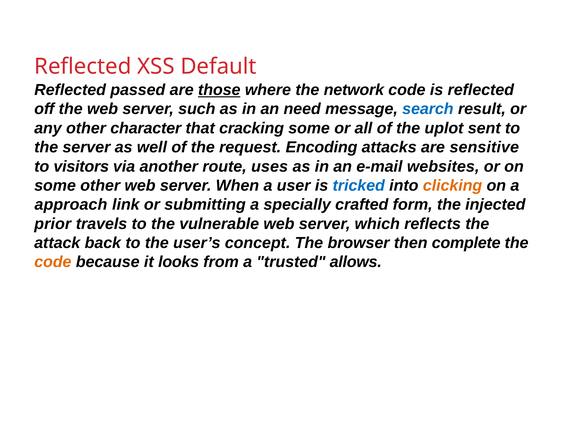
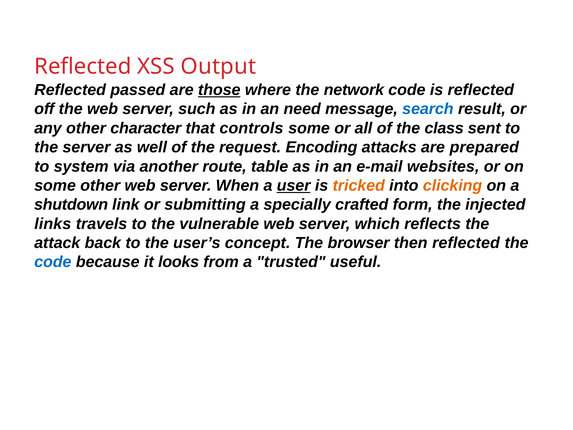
Default: Default -> Output
cracking: cracking -> controls
uplot: uplot -> class
sensitive: sensitive -> prepared
visitors: visitors -> system
uses: uses -> table
user underline: none -> present
tricked colour: blue -> orange
approach: approach -> shutdown
prior: prior -> links
then complete: complete -> reflected
code at (53, 262) colour: orange -> blue
allows: allows -> useful
